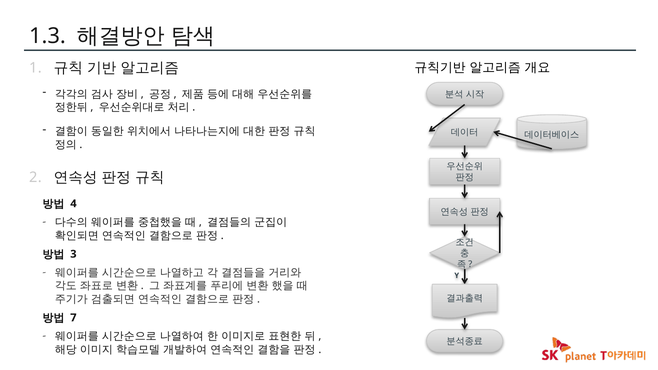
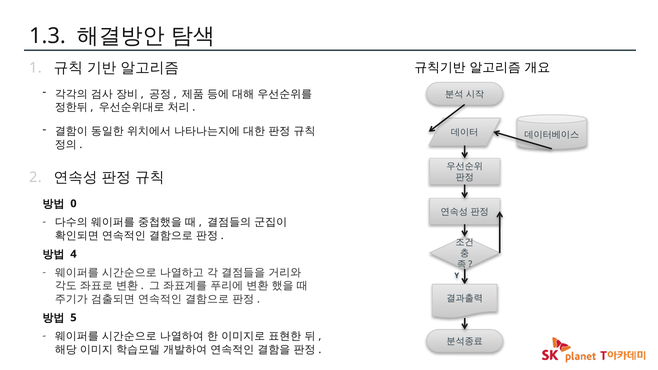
4: 4 -> 0
3: 3 -> 4
7: 7 -> 5
